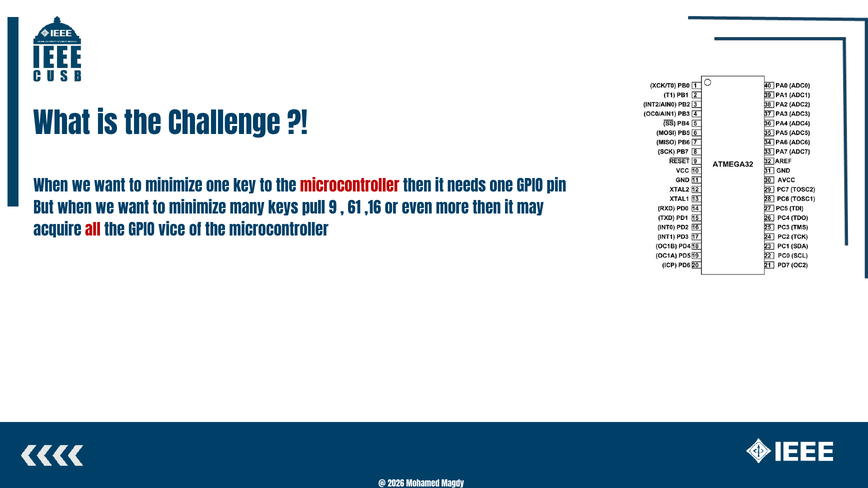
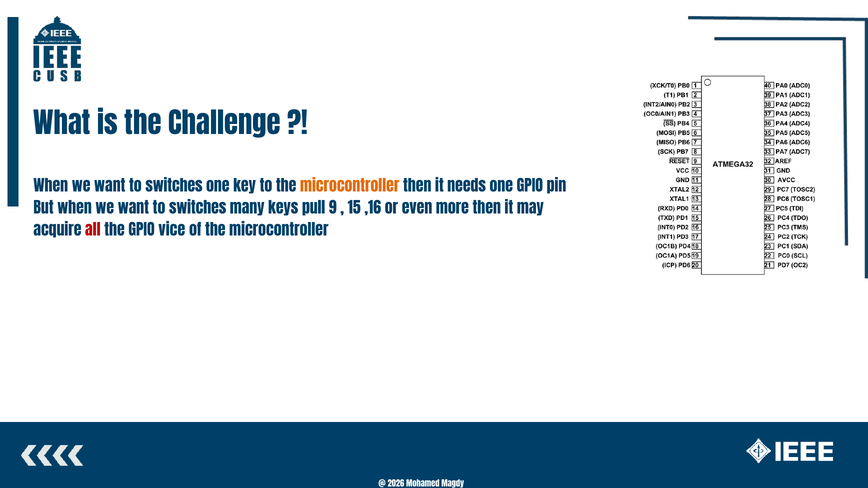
minimize at (174, 187): minimize -> switches
microcontroller at (350, 187) colour: red -> orange
minimize at (198, 209): minimize -> switches
61: 61 -> 15
